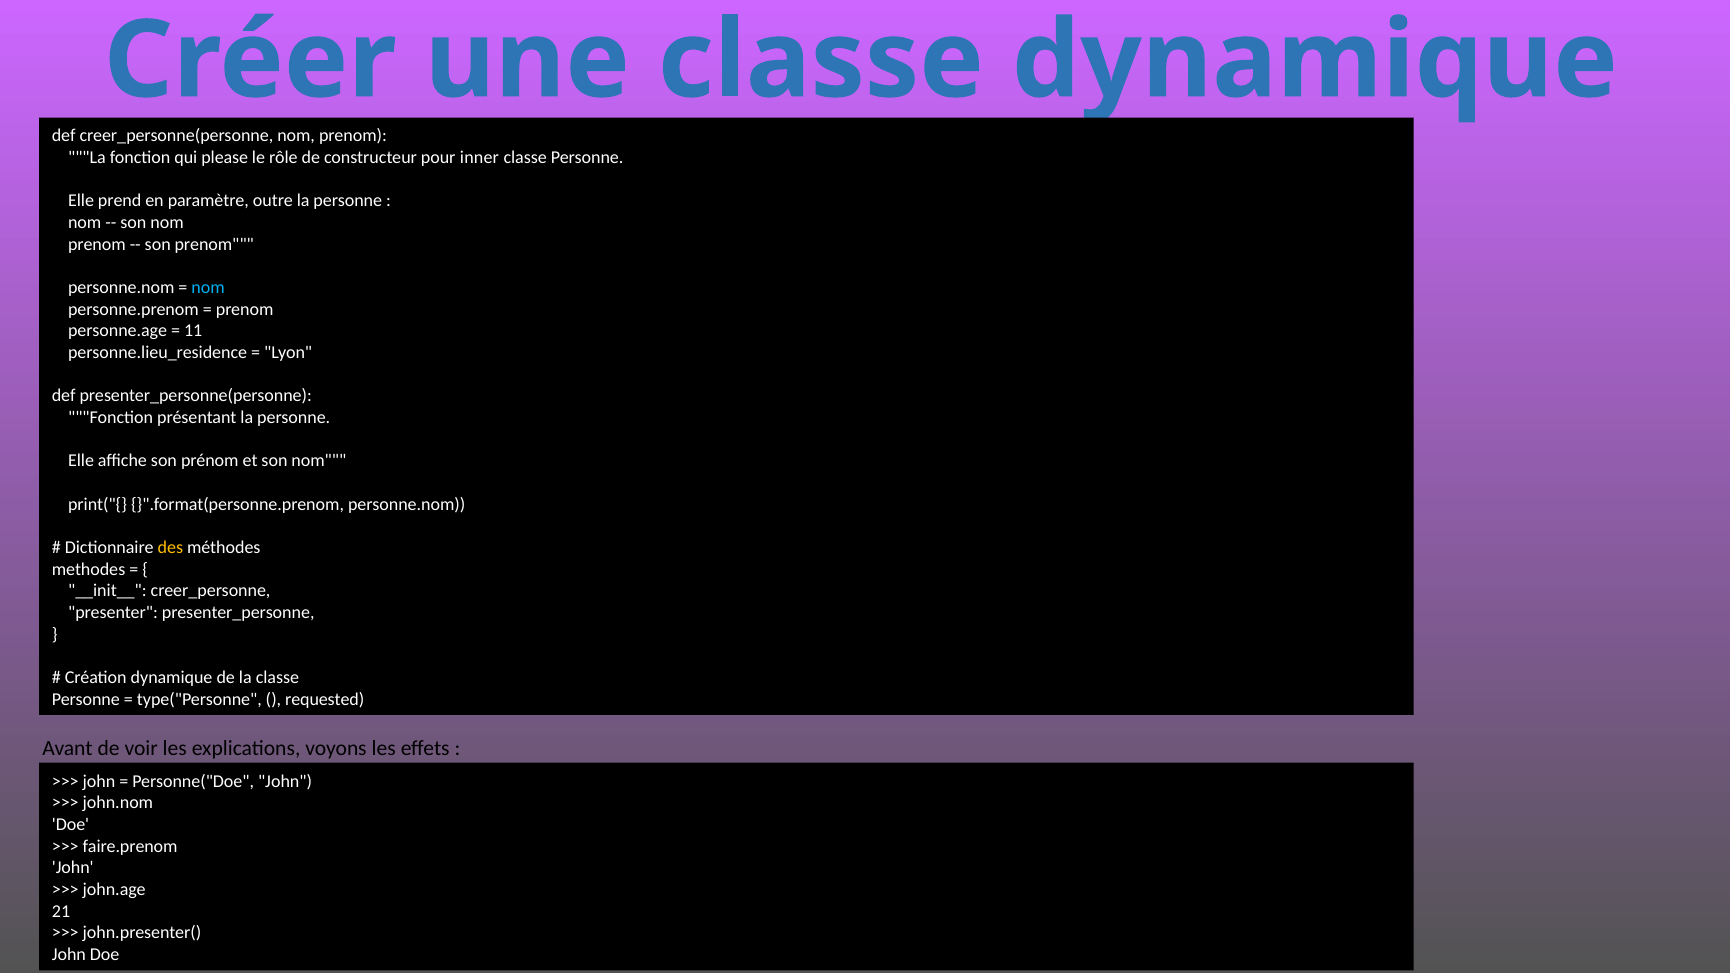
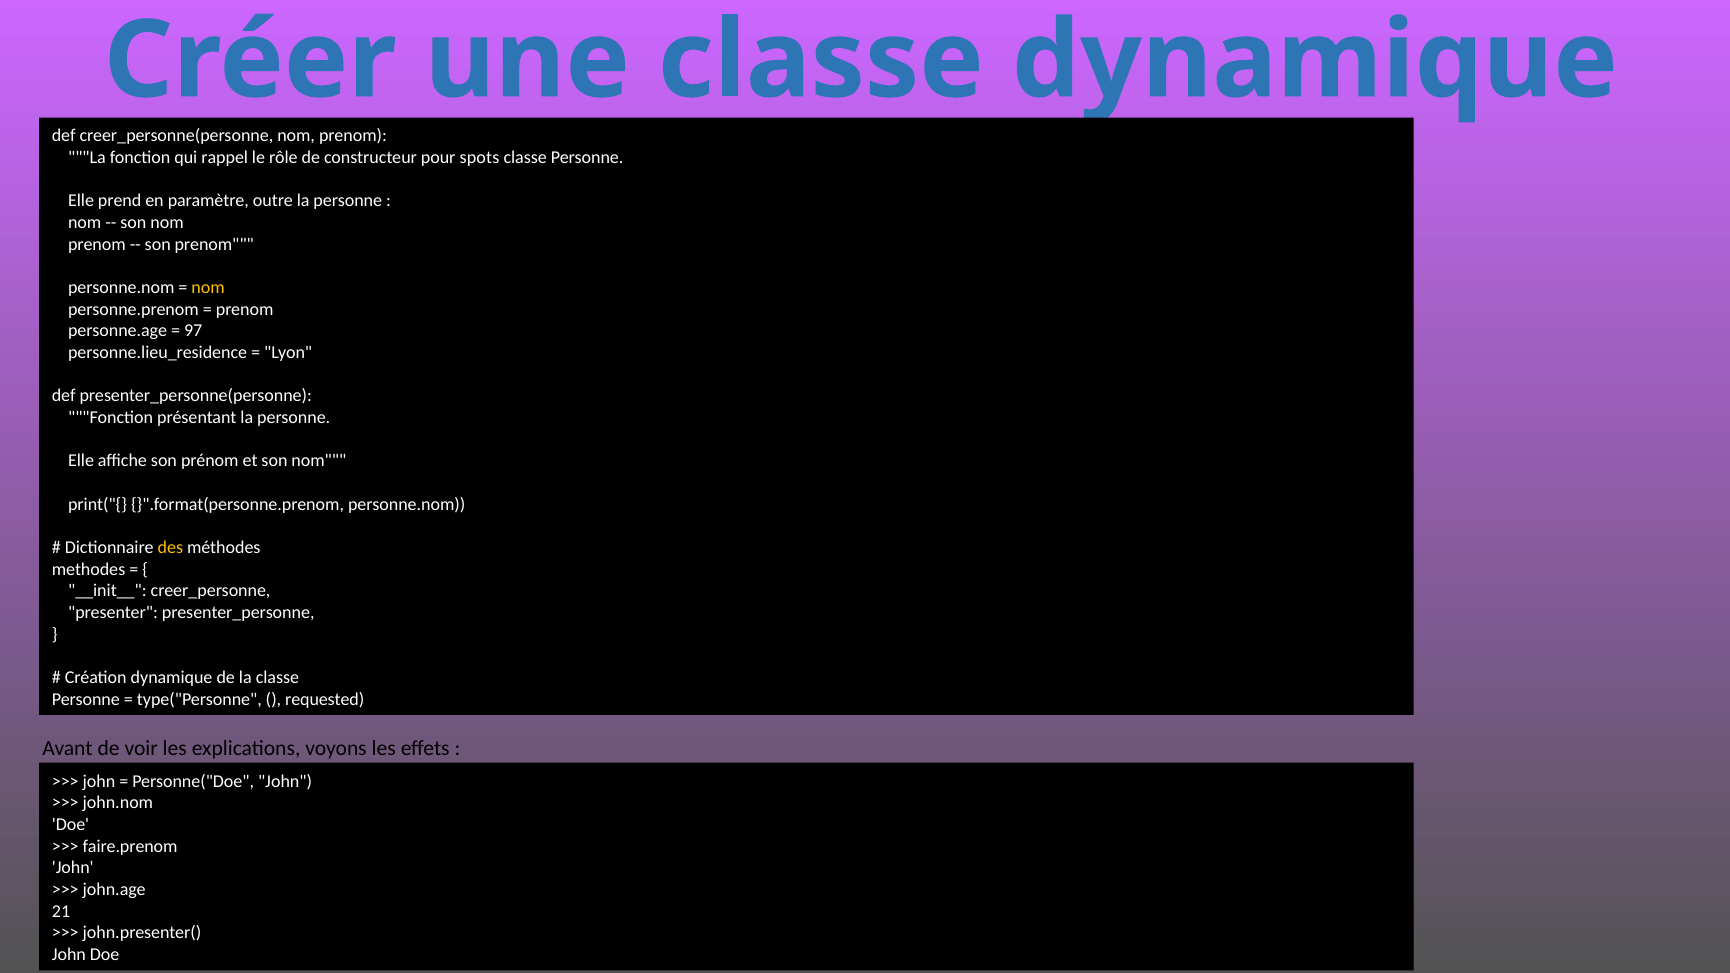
please: please -> rappel
inner: inner -> spots
nom at (208, 288) colour: light blue -> yellow
11: 11 -> 97
